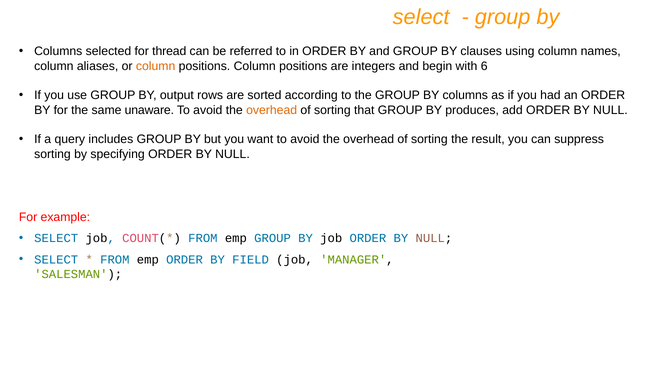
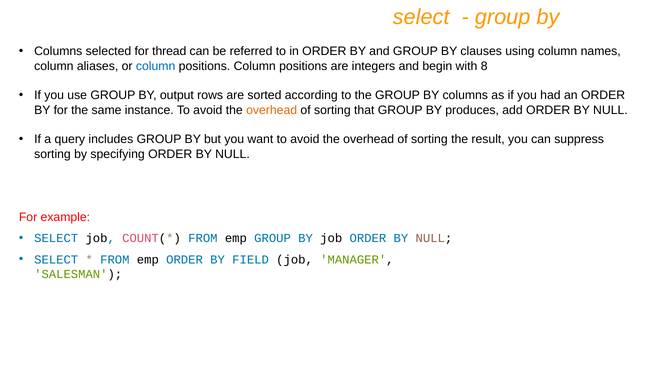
column at (156, 66) colour: orange -> blue
6: 6 -> 8
unaware: unaware -> instance
